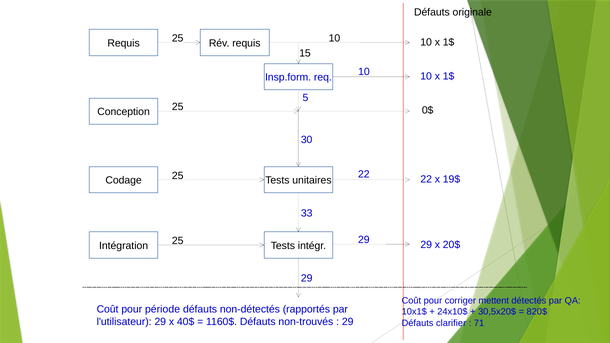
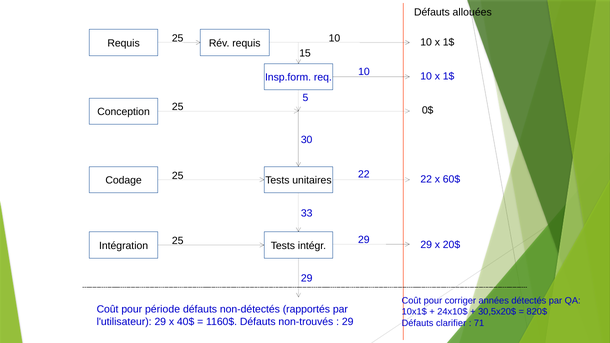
originale: originale -> allouées
19$: 19$ -> 60$
mettent: mettent -> années
